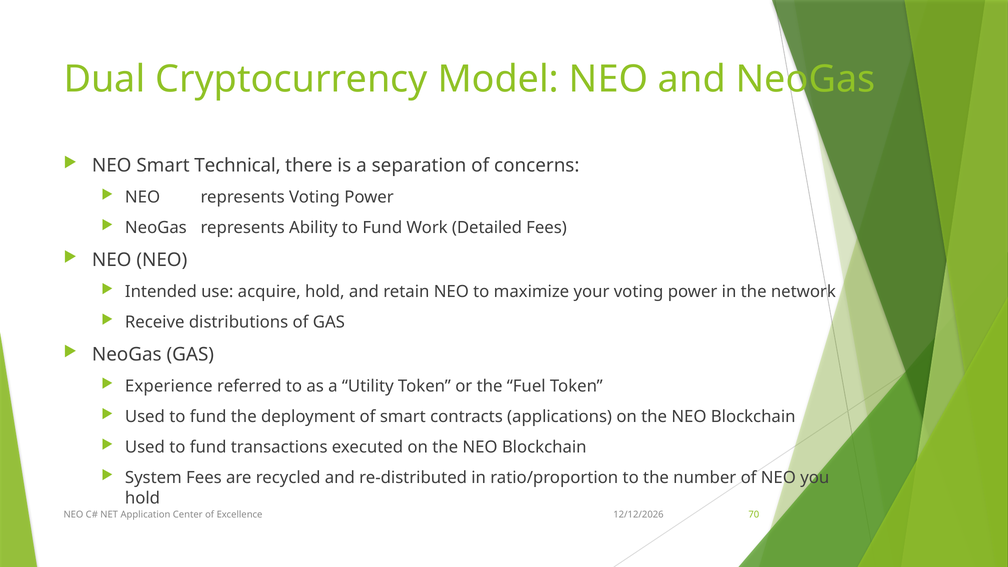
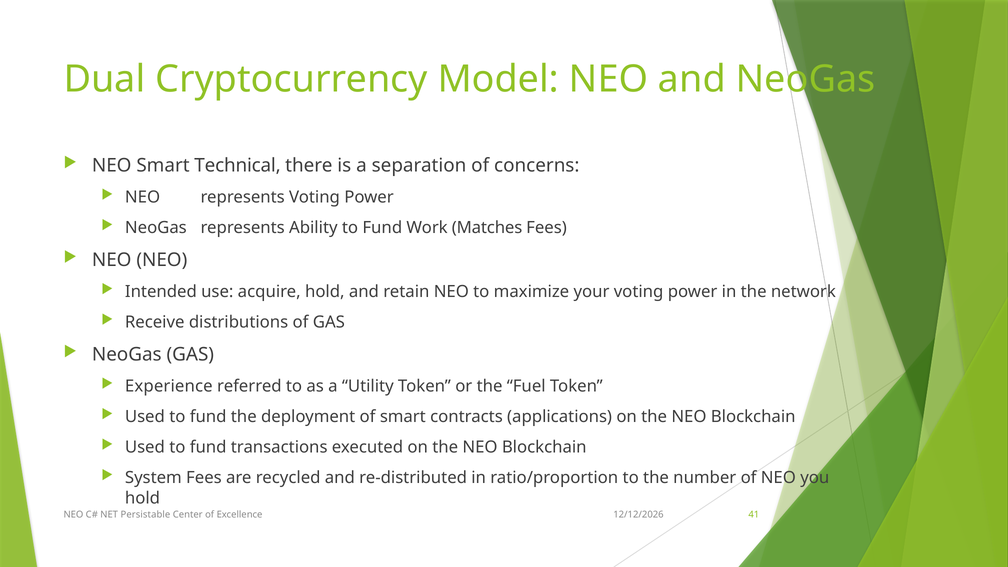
Detailed: Detailed -> Matches
Application: Application -> Persistable
70: 70 -> 41
